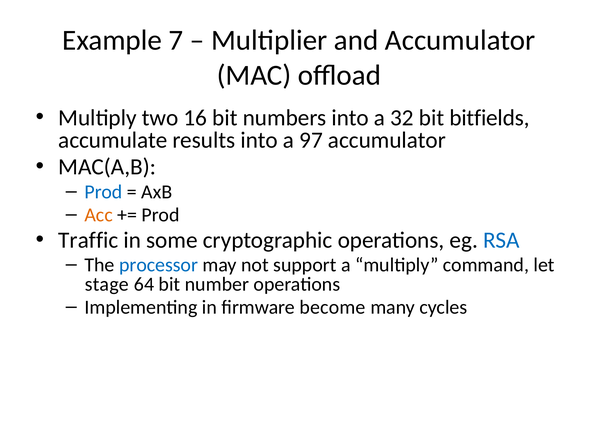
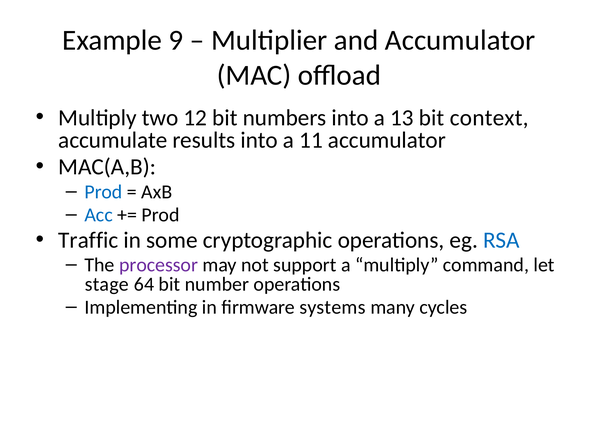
7: 7 -> 9
16: 16 -> 12
32: 32 -> 13
bitfields: bitfields -> context
97: 97 -> 11
Acc colour: orange -> blue
processor colour: blue -> purple
become: become -> systems
